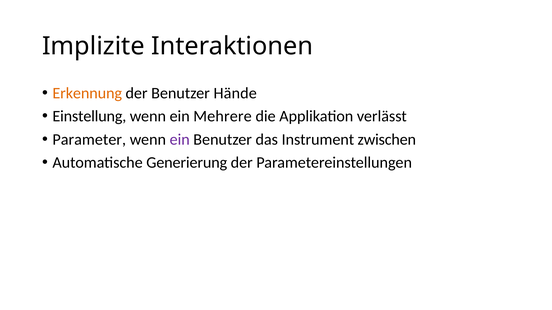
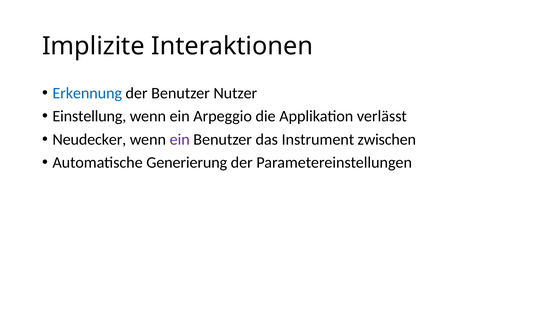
Erkennung colour: orange -> blue
Hände: Hände -> Nutzer
Mehrere: Mehrere -> Arpeggio
Parameter: Parameter -> Neudecker
